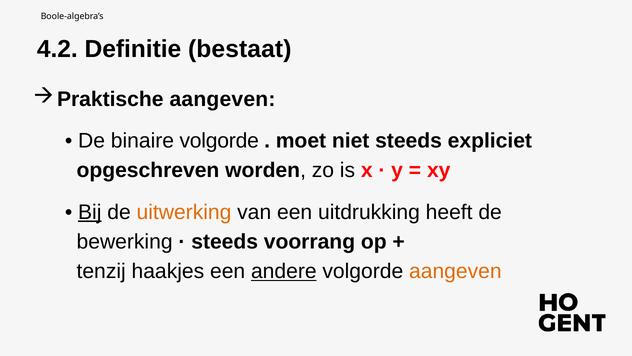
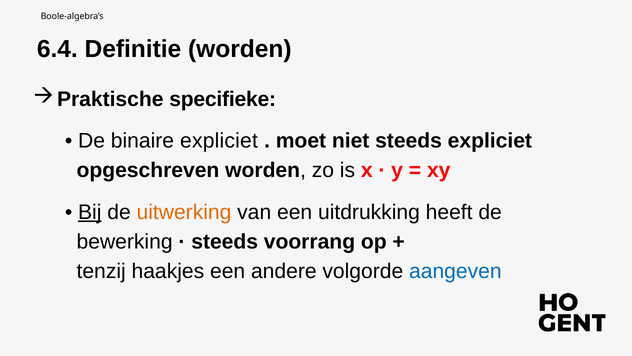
4.2: 4.2 -> 6.4
Definitie bestaat: bestaat -> worden
aangeven at (222, 99): aangeven -> specifieke
binaire volgorde: volgorde -> expliciet
andere underline: present -> none
aangeven at (455, 271) colour: orange -> blue
